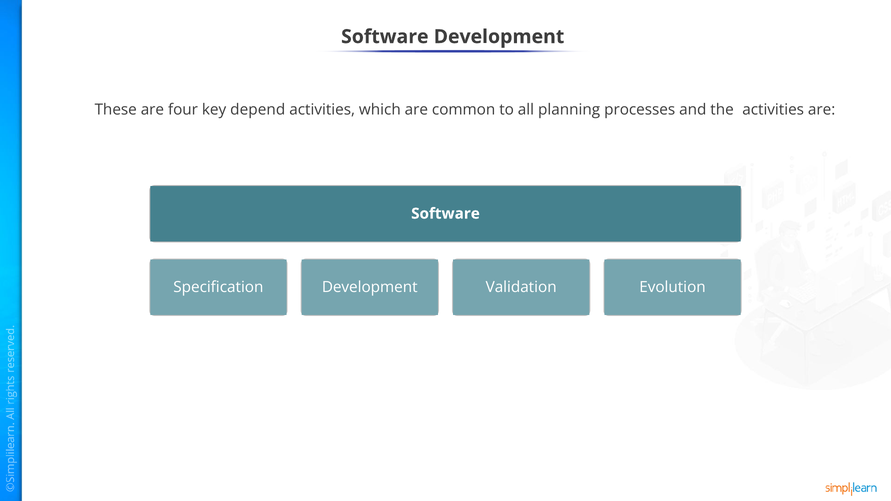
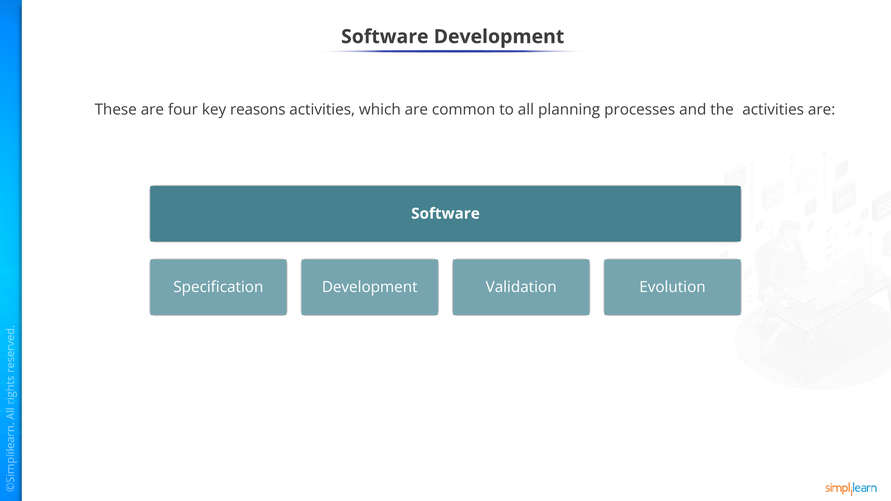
depend: depend -> reasons
